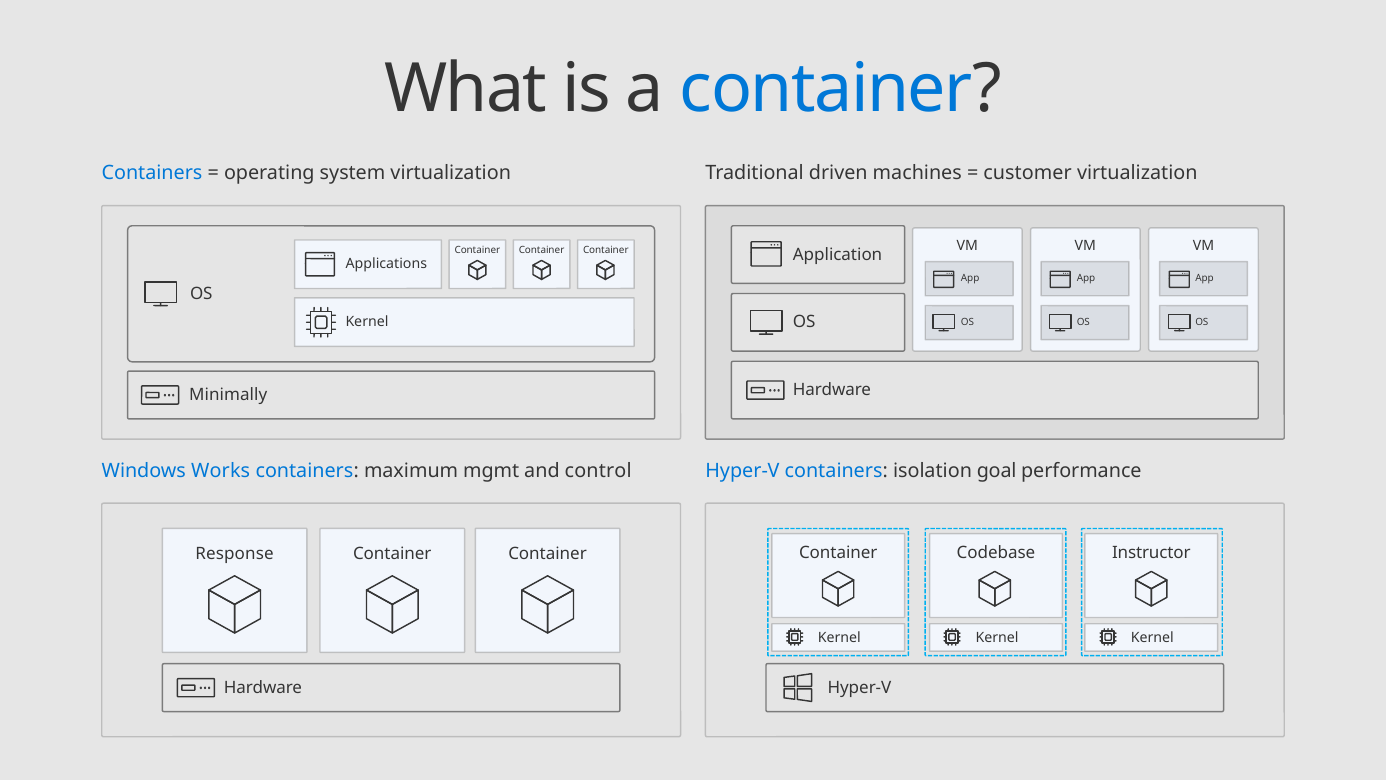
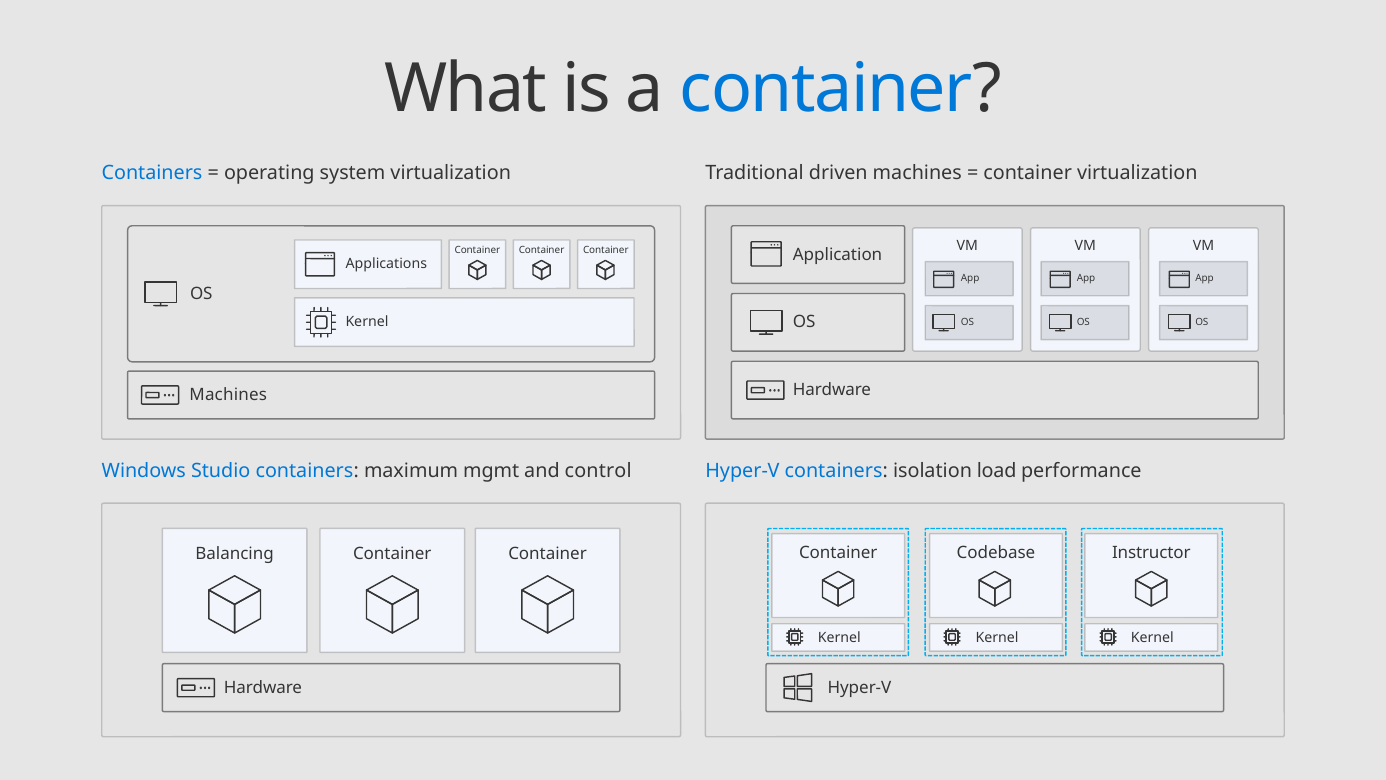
customer at (1028, 173): customer -> container
Minimally at (228, 395): Minimally -> Machines
Works: Works -> Studio
goal: goal -> load
Response: Response -> Balancing
